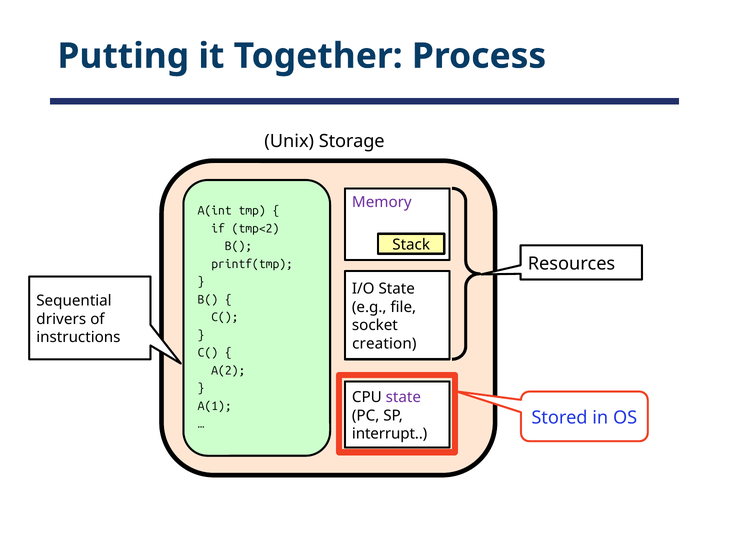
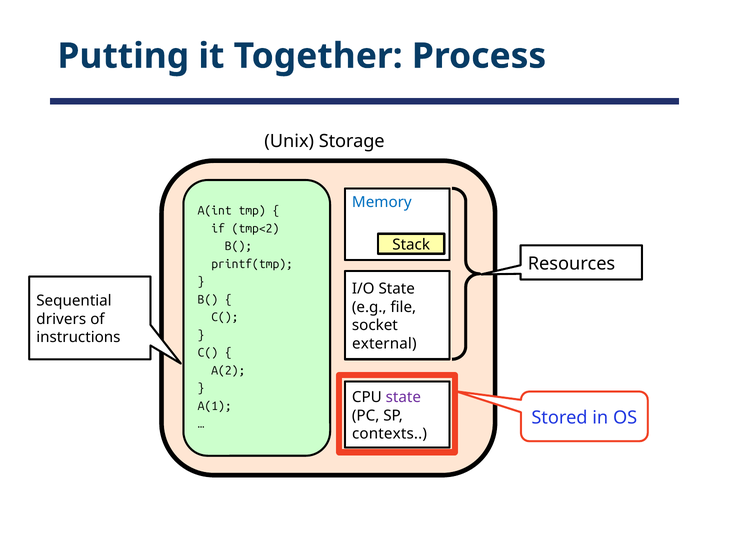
Memory colour: purple -> blue
creation: creation -> external
interrupt: interrupt -> contexts
